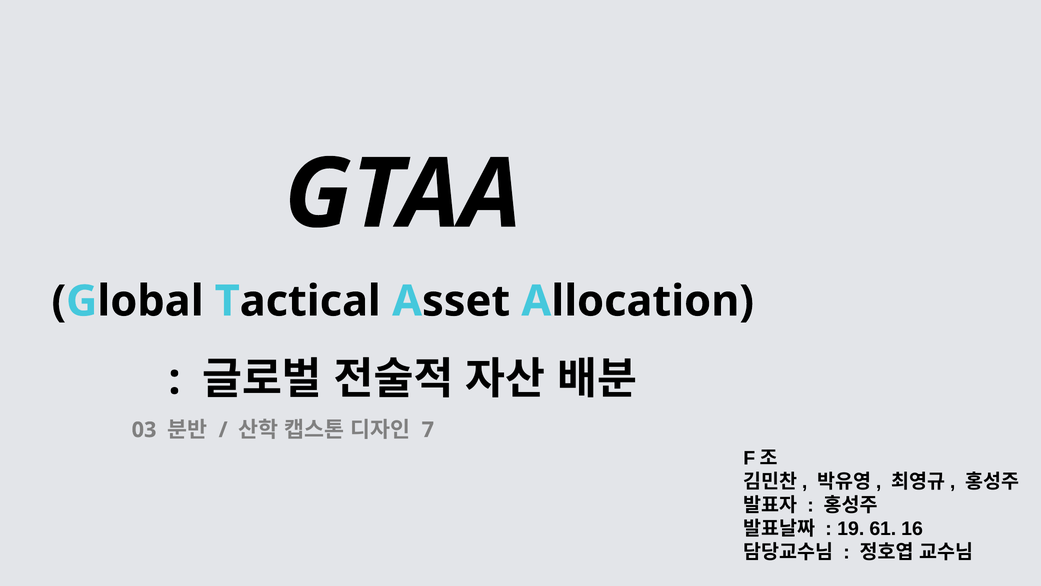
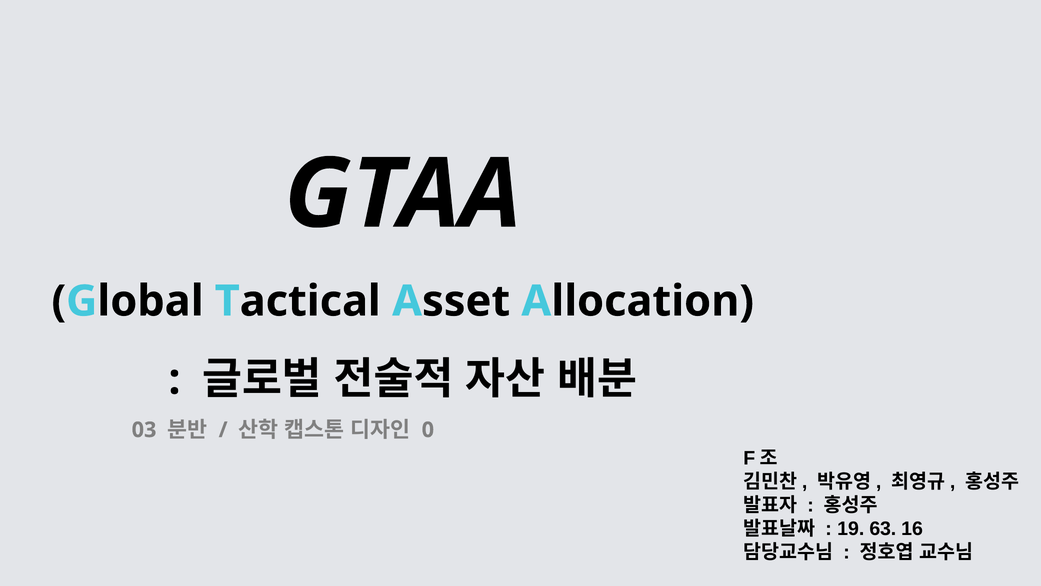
7: 7 -> 0
61: 61 -> 63
